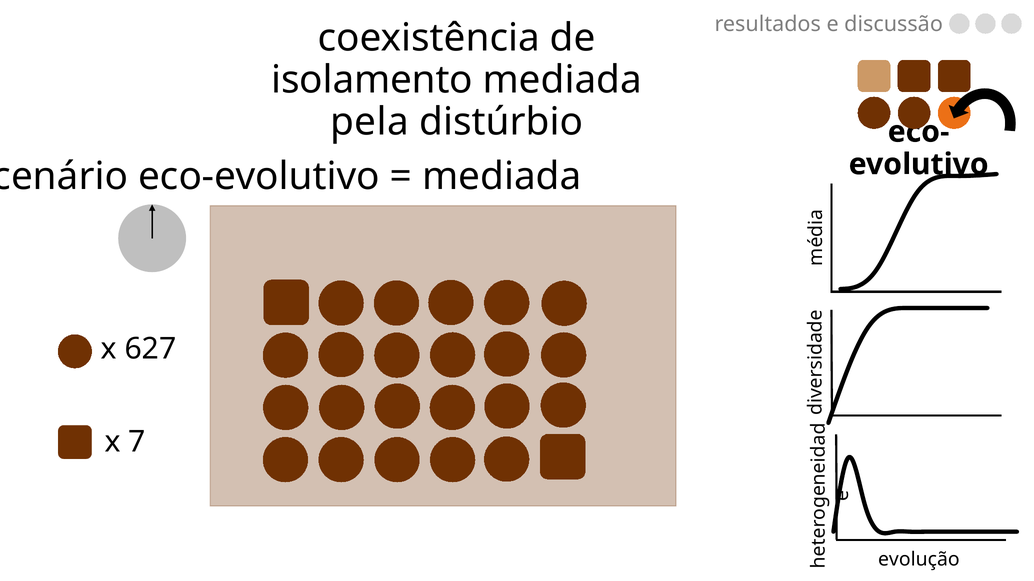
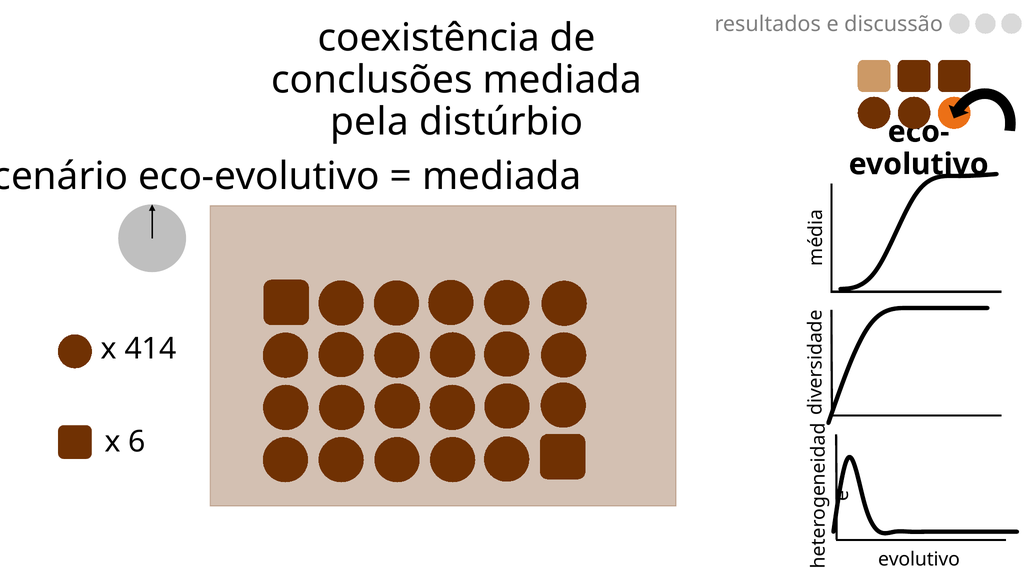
isolamento: isolamento -> conclusões
627: 627 -> 414
7: 7 -> 6
evolução at (919, 560): evolução -> evolutivo
